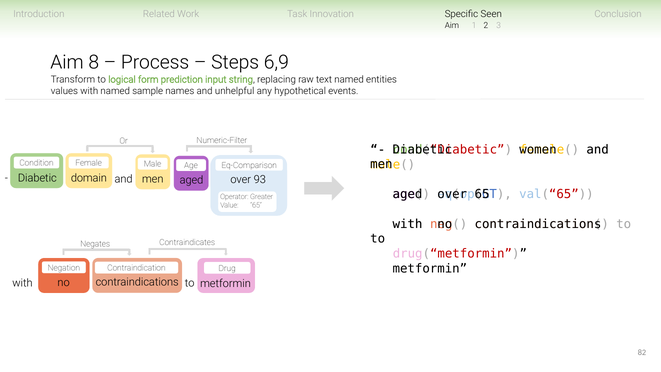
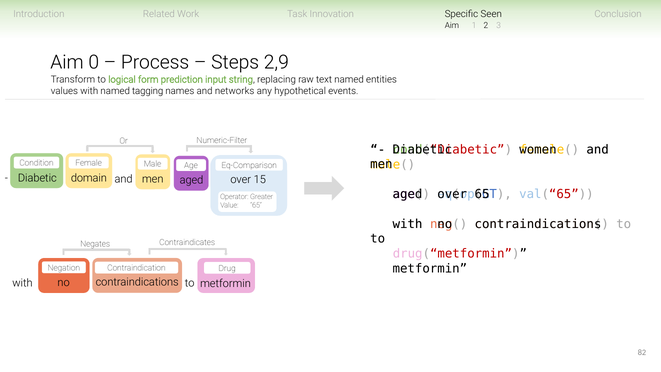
8: 8 -> 0
6,9: 6,9 -> 2,9
sample: sample -> tagging
unhelpful: unhelpful -> networks
93: 93 -> 15
